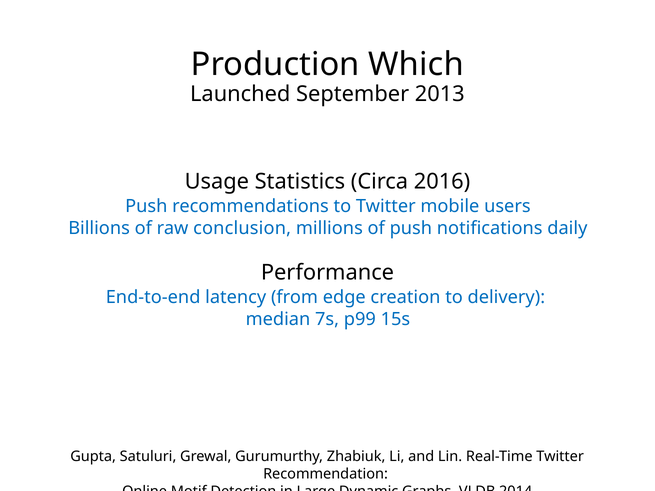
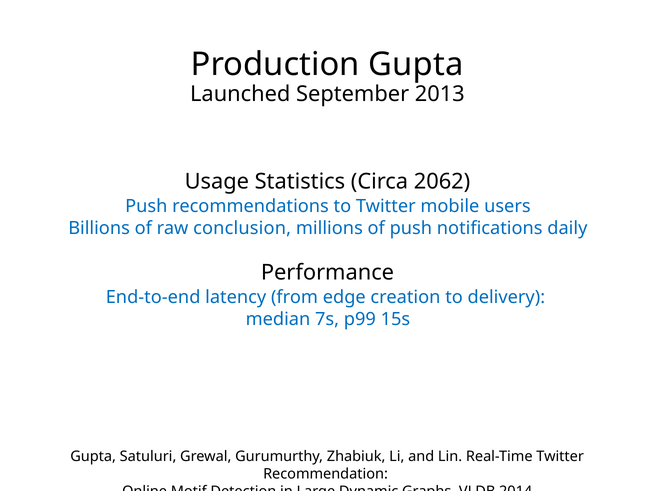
Production Which: Which -> Gupta
2016: 2016 -> 2062
